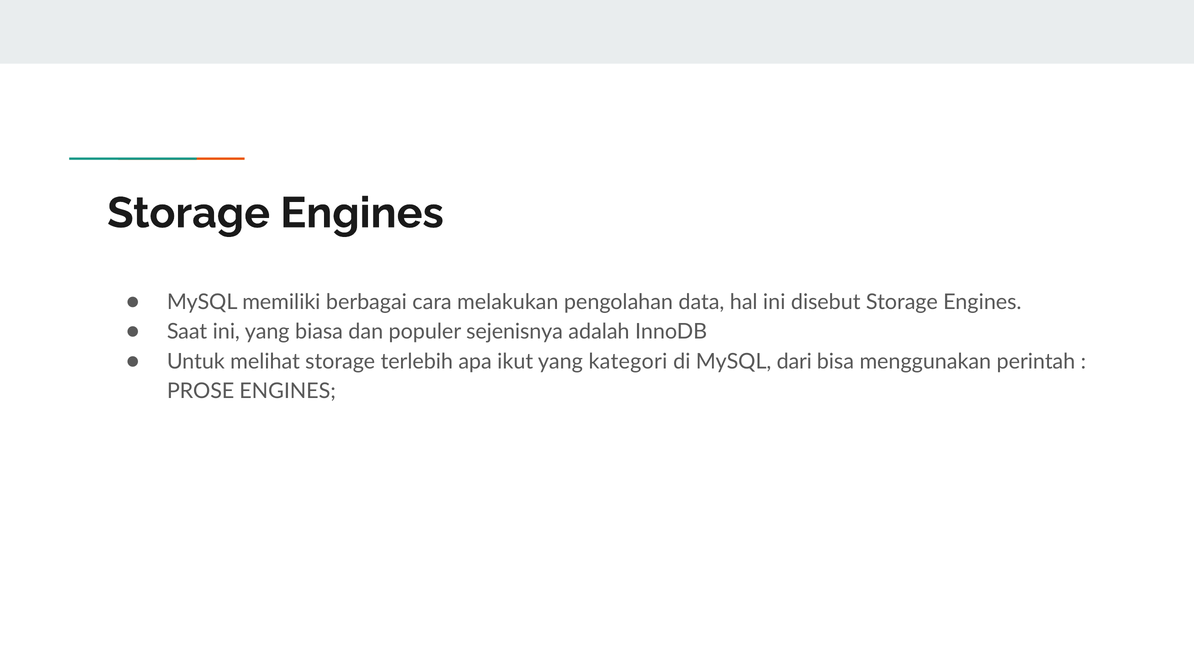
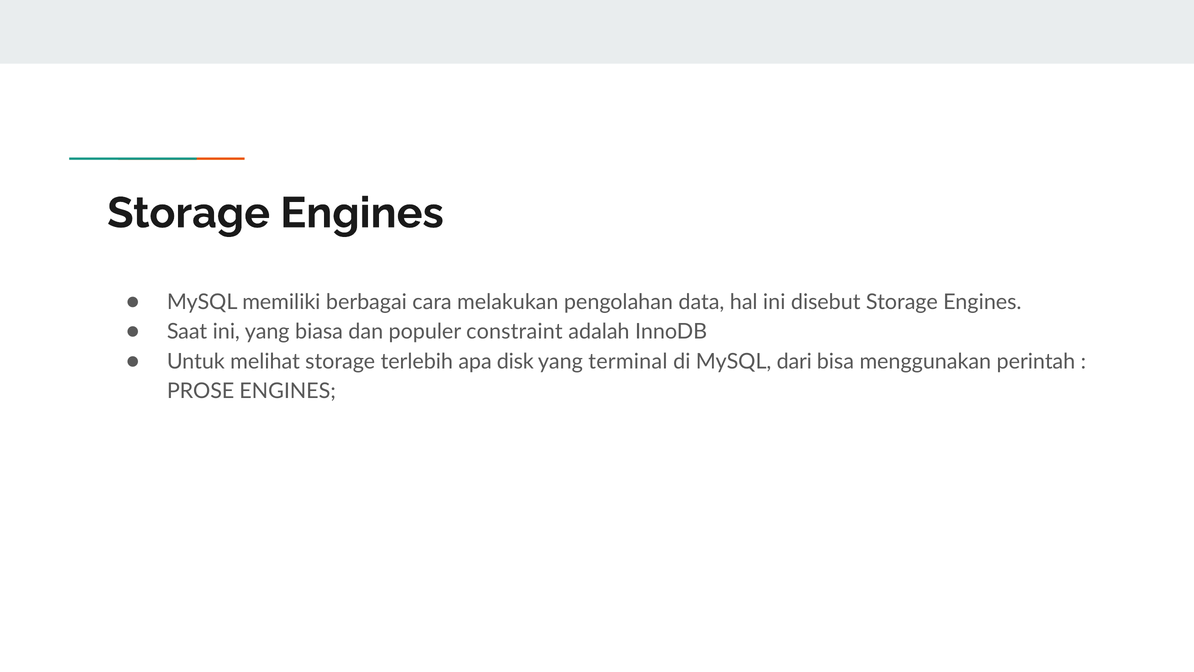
sejenisnya: sejenisnya -> constraint
ikut: ikut -> disk
kategori: kategori -> terminal
